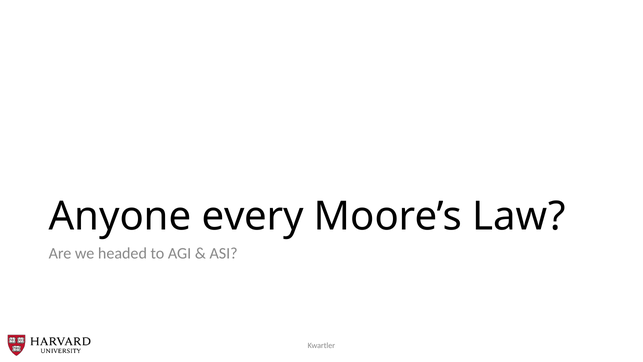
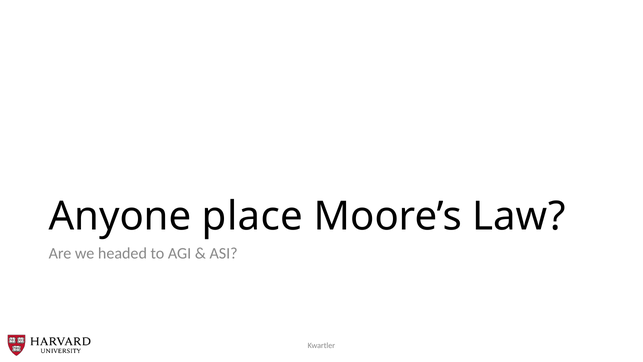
every: every -> place
